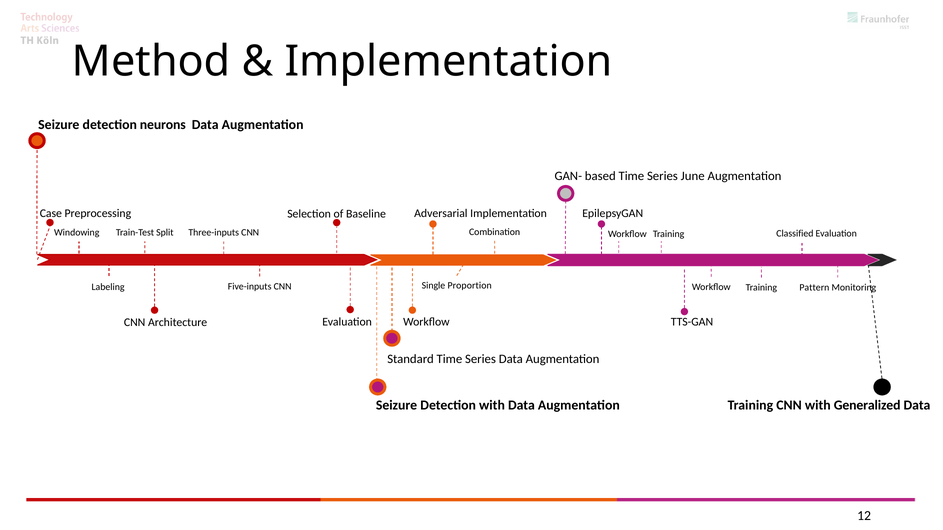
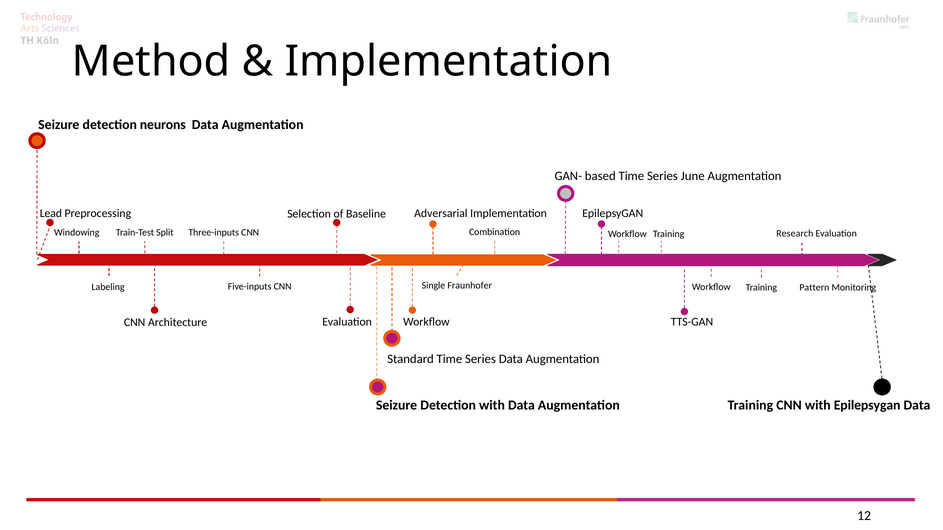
Case: Case -> Lead
Classified: Classified -> Research
Proportion: Proportion -> Fraunhofer
with Generalized: Generalized -> Epilepsygan
